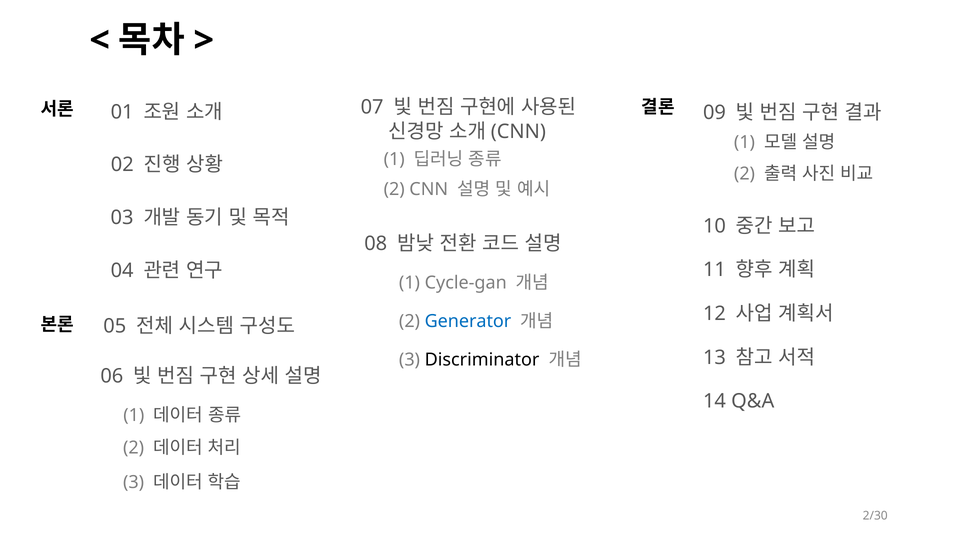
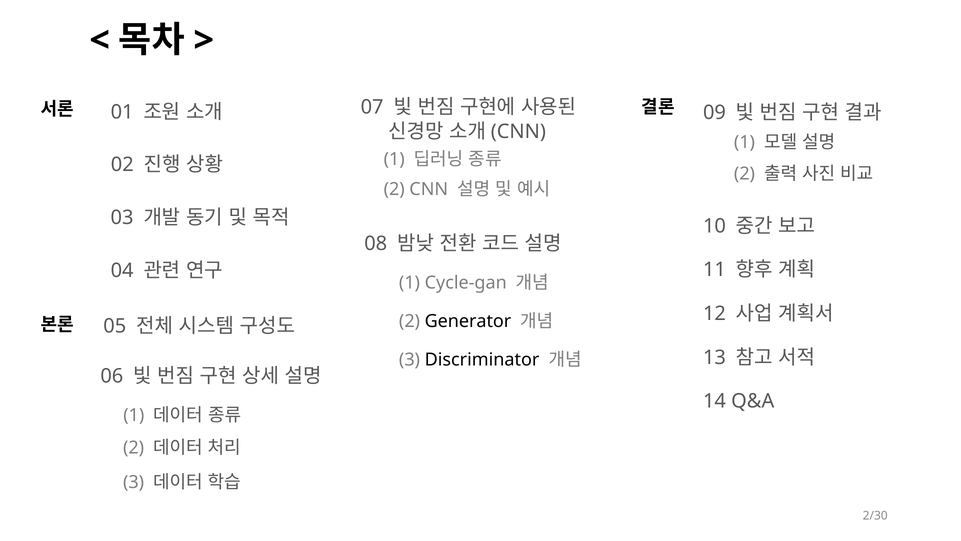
Generator colour: blue -> black
